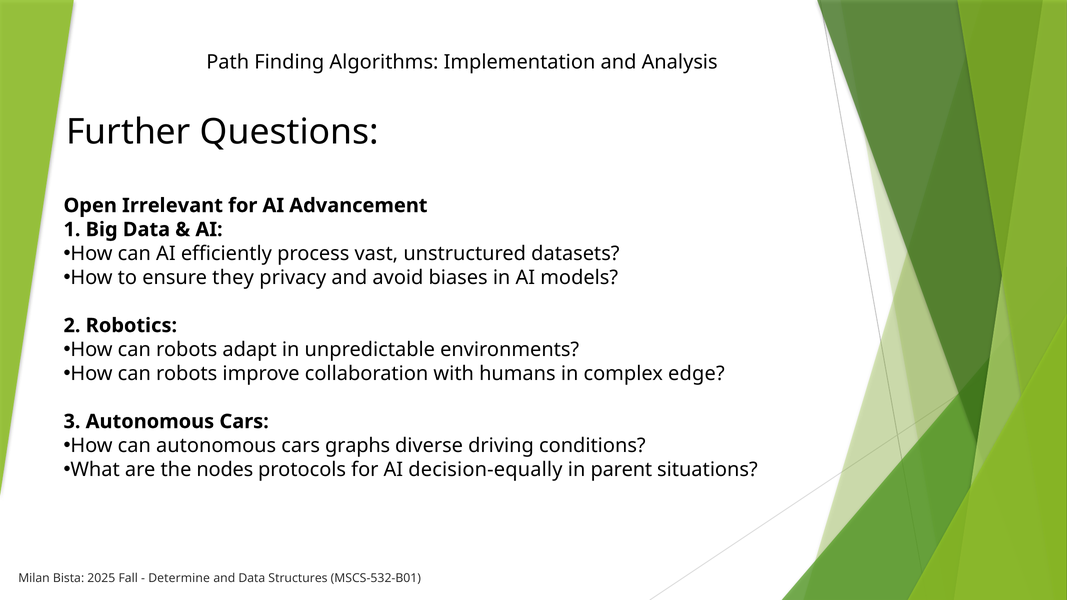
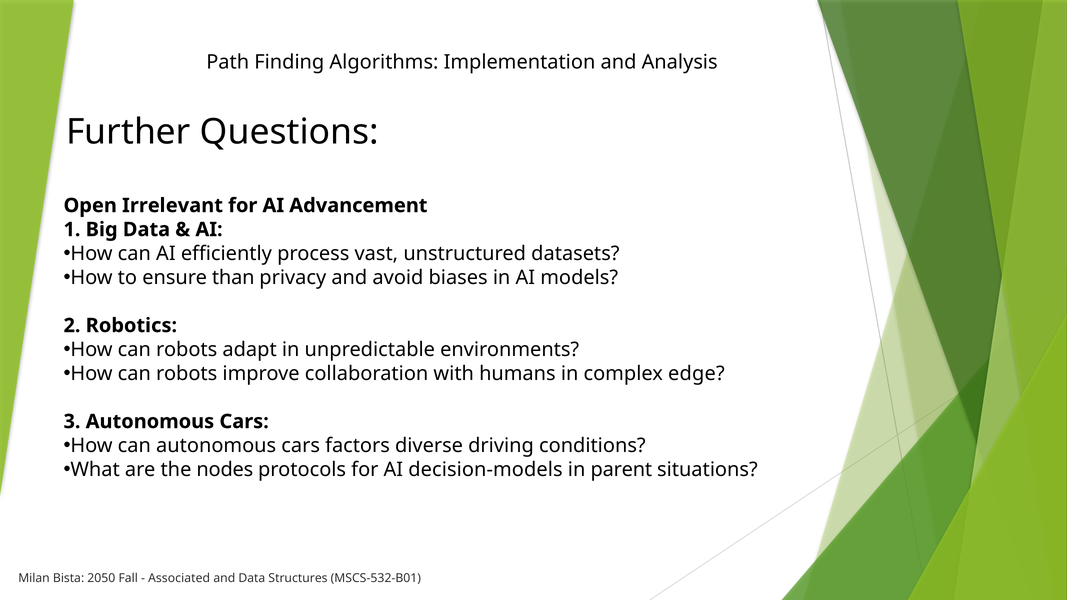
they: they -> than
graphs: graphs -> factors
decision-equally: decision-equally -> decision-models
2025: 2025 -> 2050
Determine: Determine -> Associated
